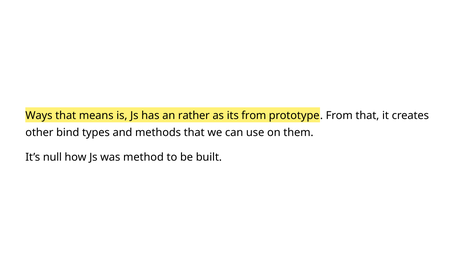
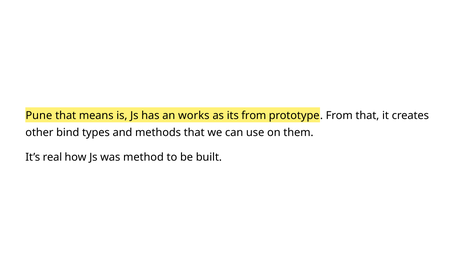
Ways: Ways -> Pune
rather: rather -> works
null: null -> real
